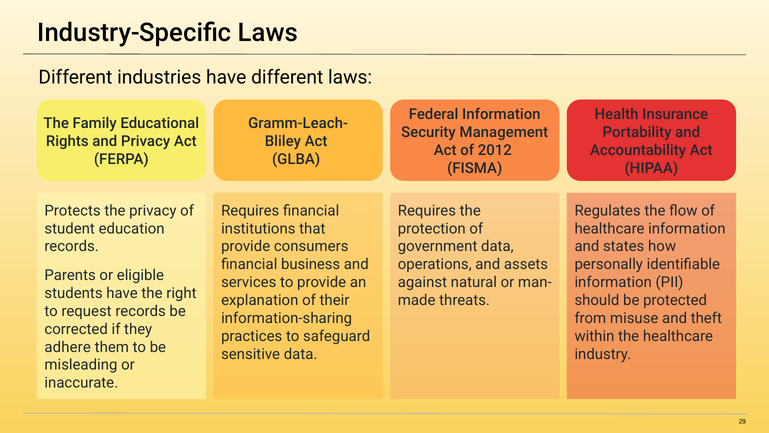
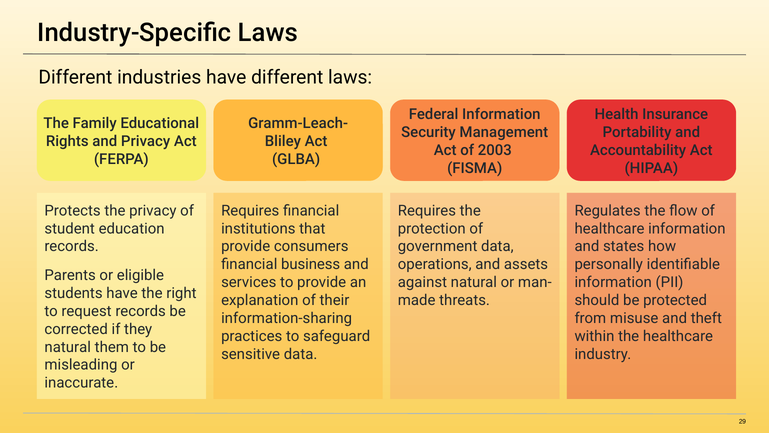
2012: 2012 -> 2003
adhere at (68, 347): adhere -> natural
